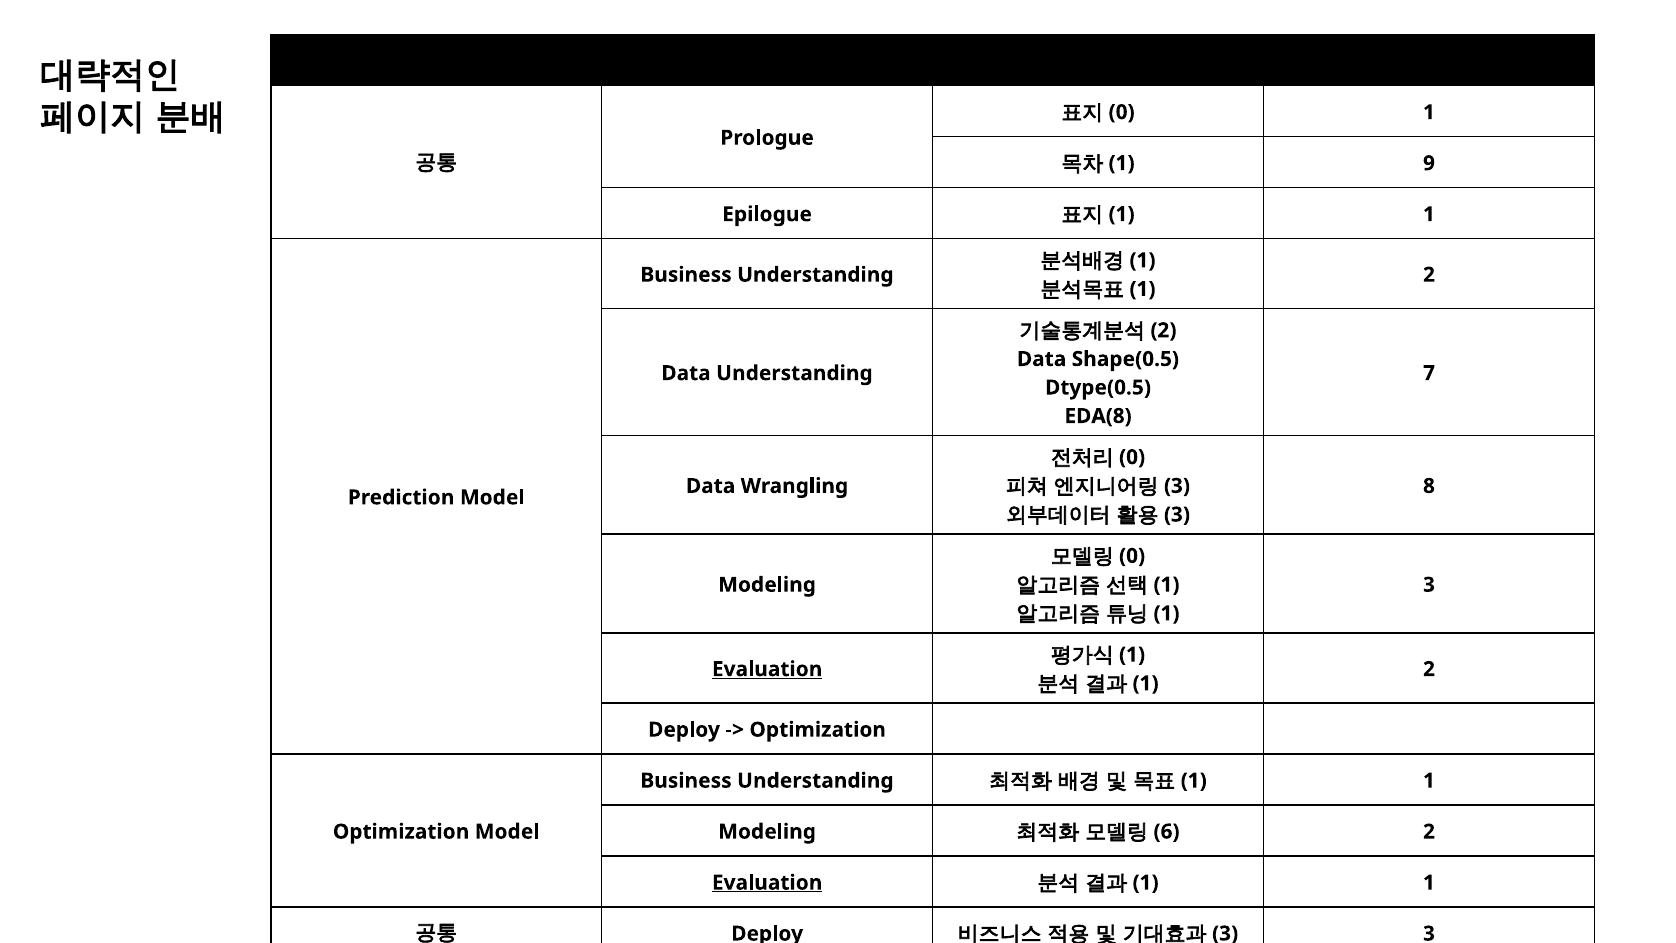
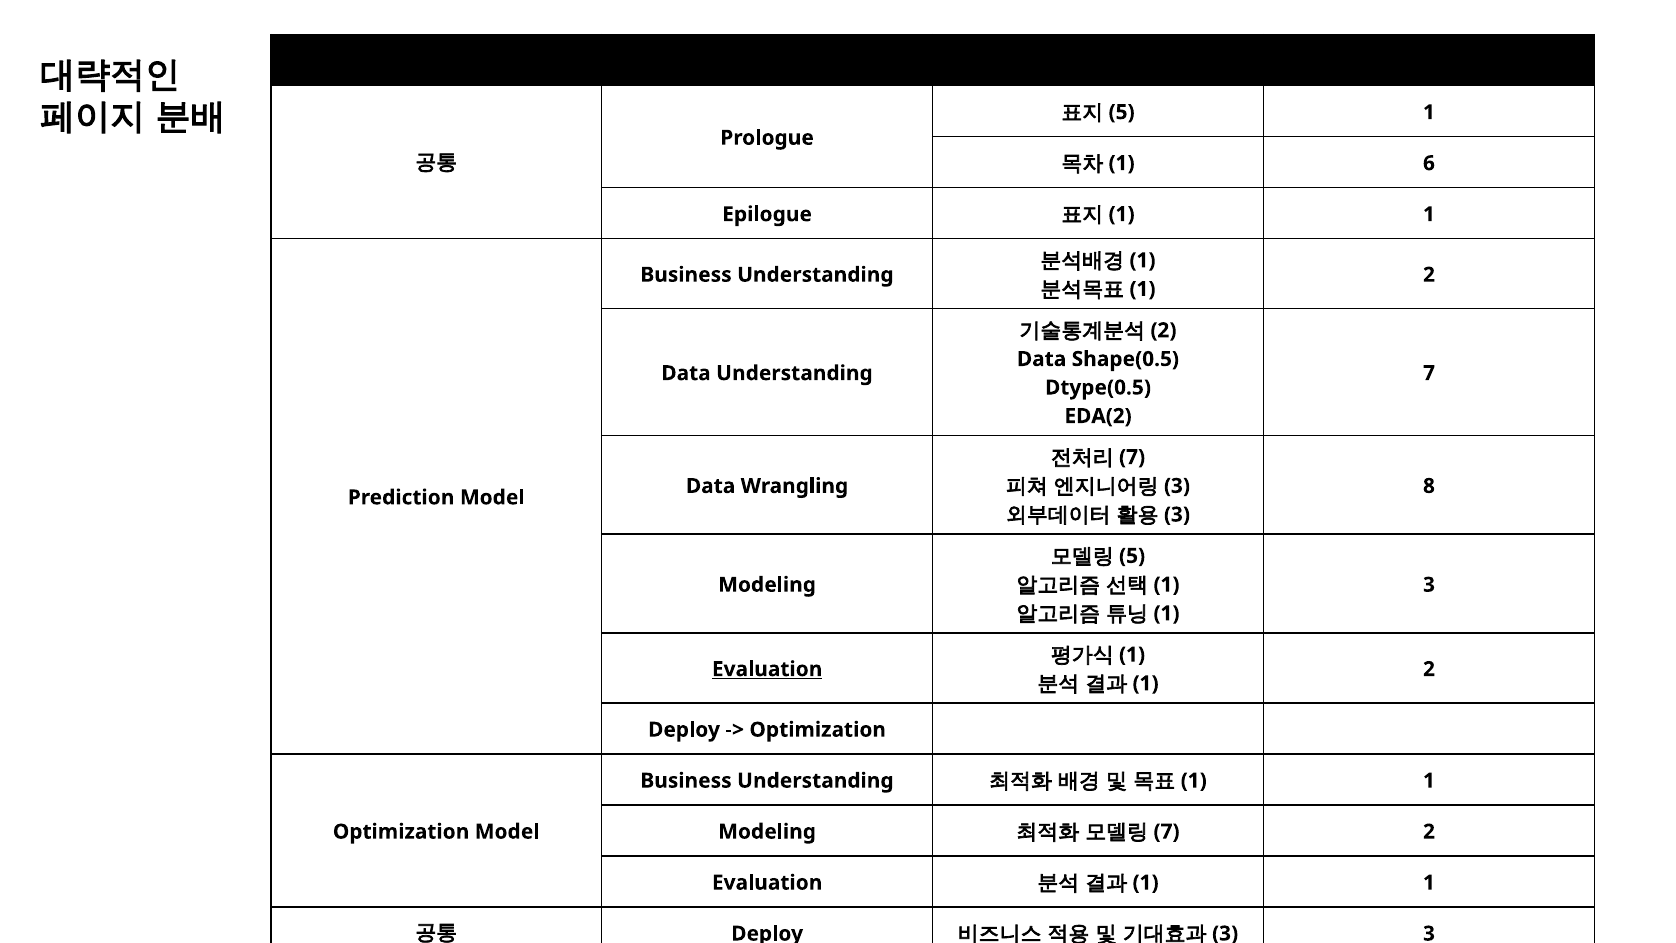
0 at (1122, 112): 0 -> 5
9: 9 -> 6
EDA(8: EDA(8 -> EDA(2
0 at (1132, 457): 0 -> 7
0 at (1132, 556): 0 -> 5
6 at (1167, 831): 6 -> 7
Evaluation at (767, 882) underline: present -> none
